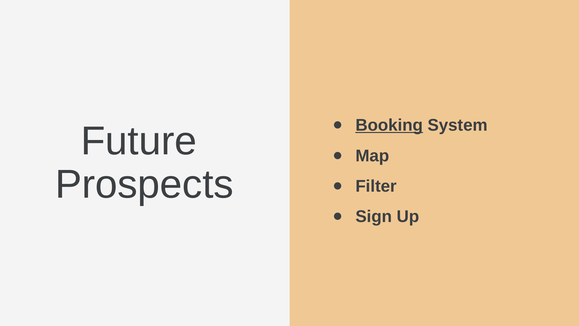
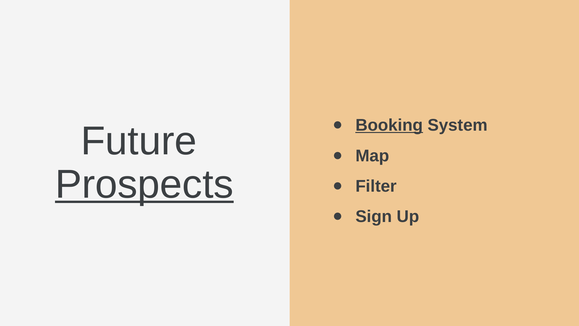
Prospects underline: none -> present
